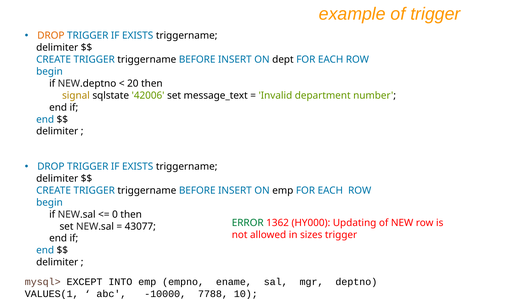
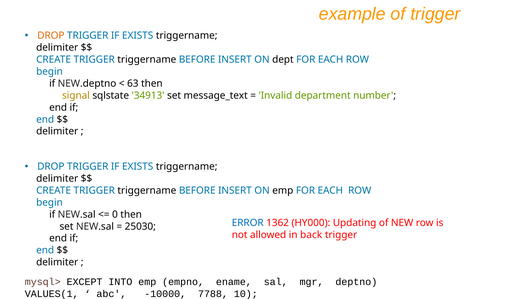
20: 20 -> 63
42006: 42006 -> 34913
ERROR colour: green -> blue
43077: 43077 -> 25030
sizes: sizes -> back
